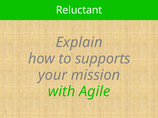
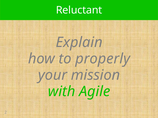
supports: supports -> properly
